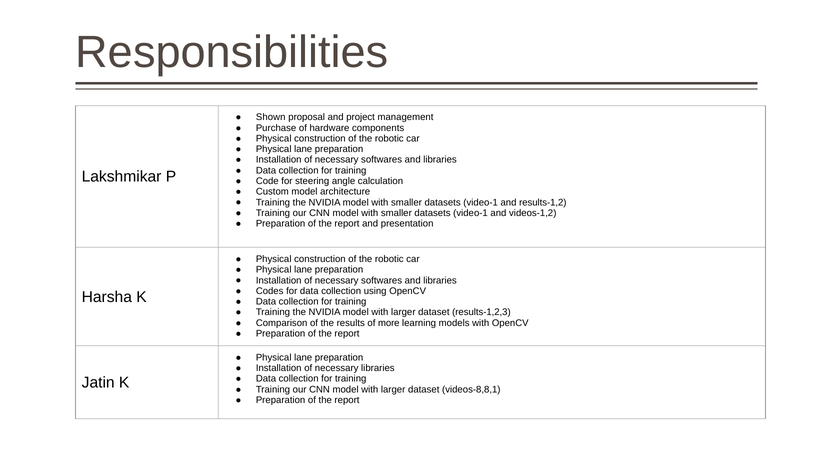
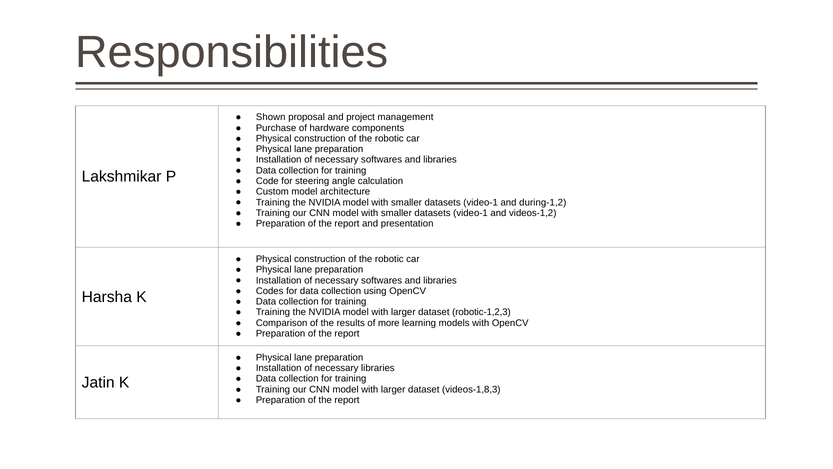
results-1,2: results-1,2 -> during-1,2
results-1,2,3: results-1,2,3 -> robotic-1,2,3
videos-8,8,1: videos-8,8,1 -> videos-1,8,3
